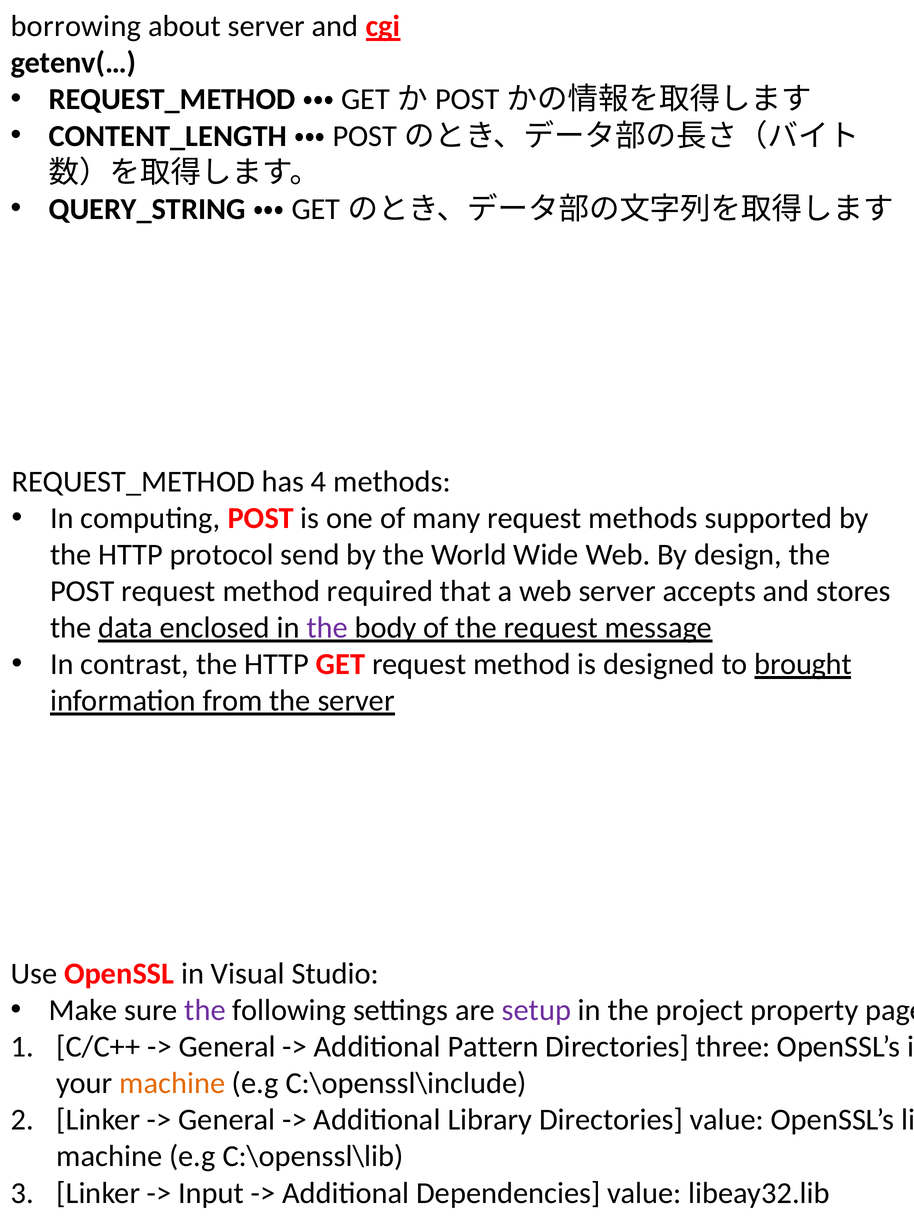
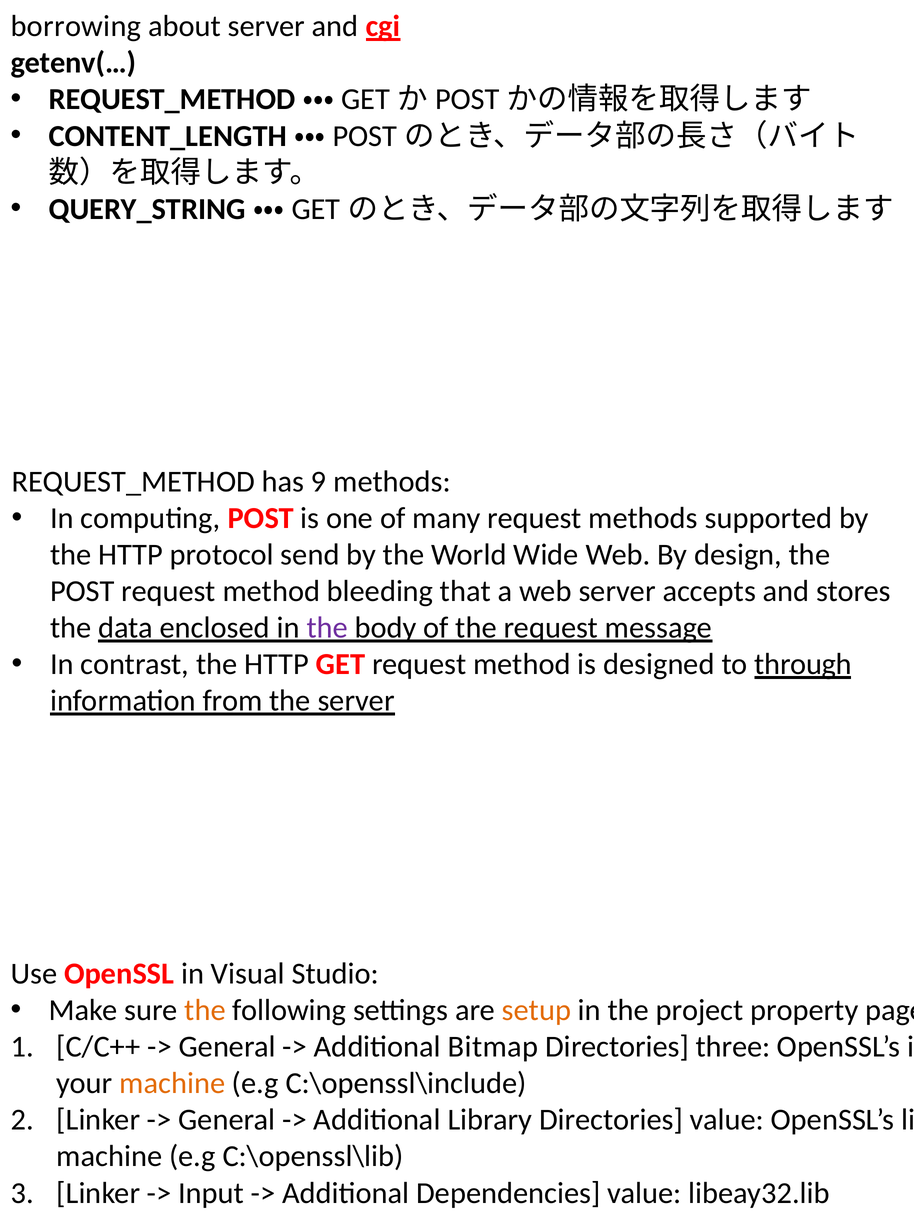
4: 4 -> 9
required: required -> bleeding
brought: brought -> through
the at (205, 1011) colour: purple -> orange
setup colour: purple -> orange
Pattern: Pattern -> Bitmap
